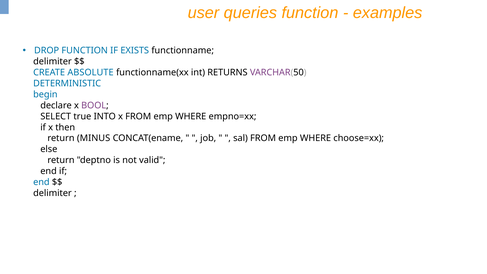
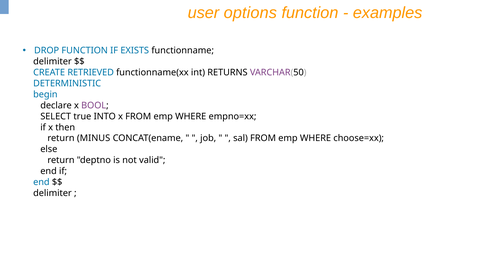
queries: queries -> options
ABSOLUTE: ABSOLUTE -> RETRIEVED
